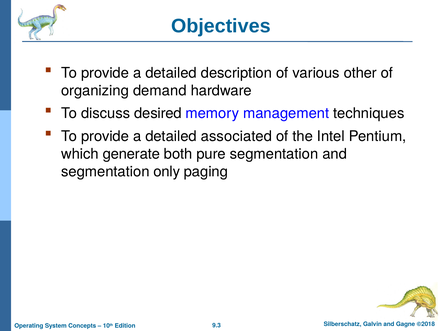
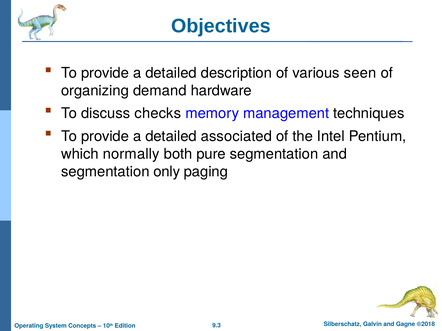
other: other -> seen
desired: desired -> checks
generate: generate -> normally
